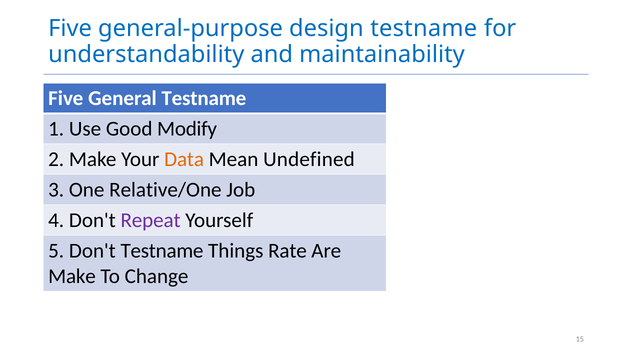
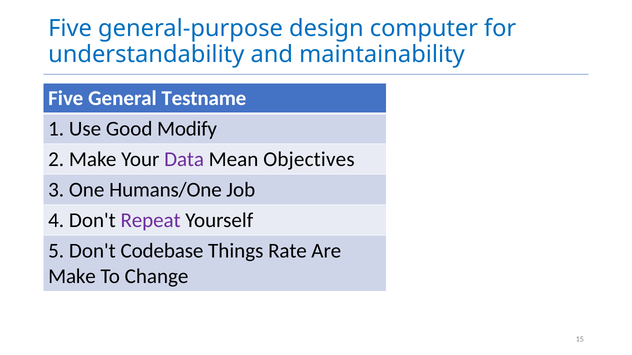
design testname: testname -> computer
Data colour: orange -> purple
Undefined: Undefined -> Objectives
Relative/One: Relative/One -> Humans/One
Don't Testname: Testname -> Codebase
